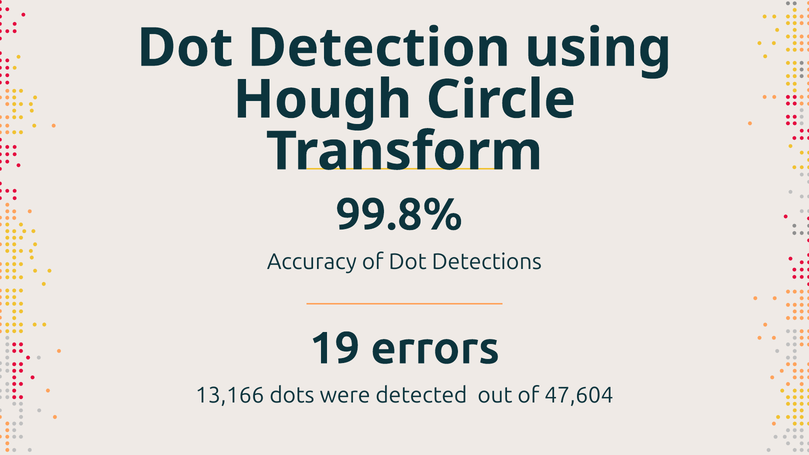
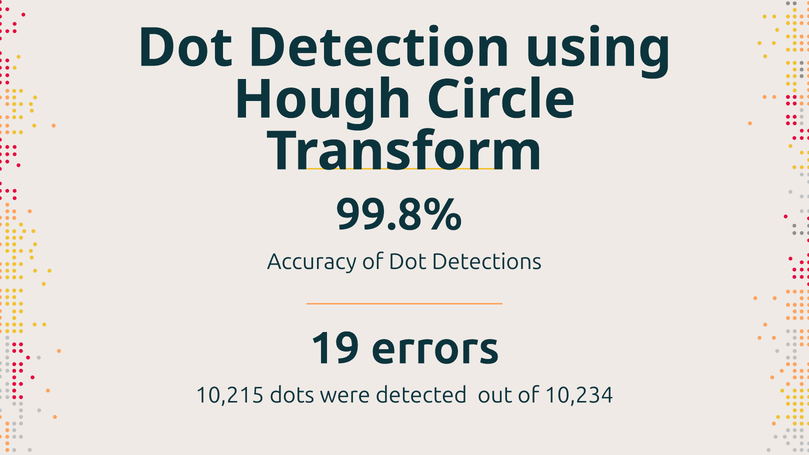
13,166: 13,166 -> 10,215
47,604: 47,604 -> 10,234
